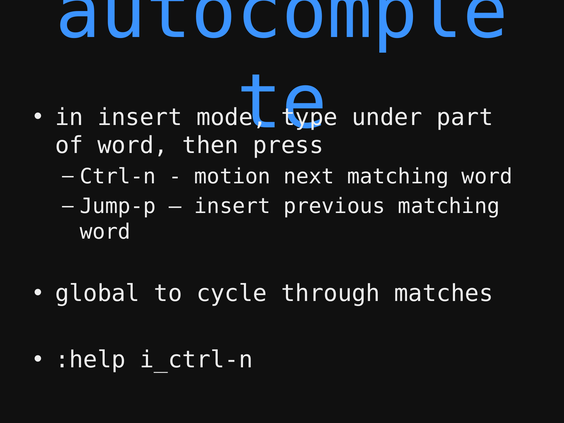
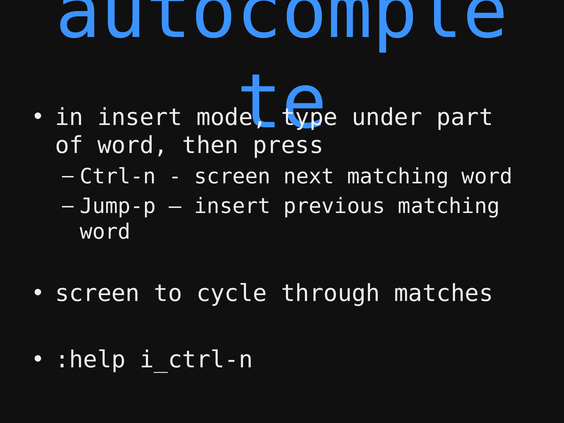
motion at (232, 176): motion -> screen
global at (97, 293): global -> screen
